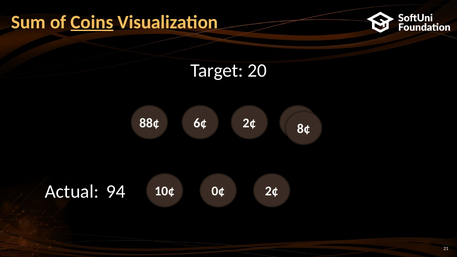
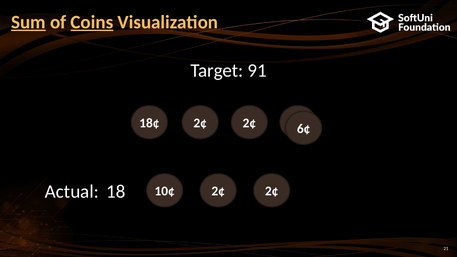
Sum underline: none -> present
20: 20 -> 91
88¢: 88¢ -> 18¢
6¢ at (200, 123): 6¢ -> 2¢
8¢: 8¢ -> 6¢
94: 94 -> 18
10¢ 0¢: 0¢ -> 2¢
